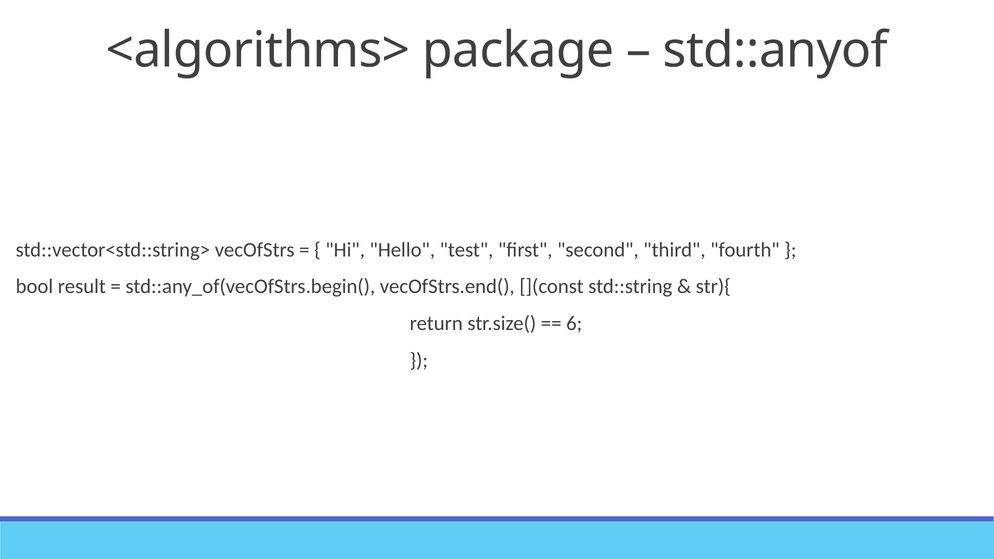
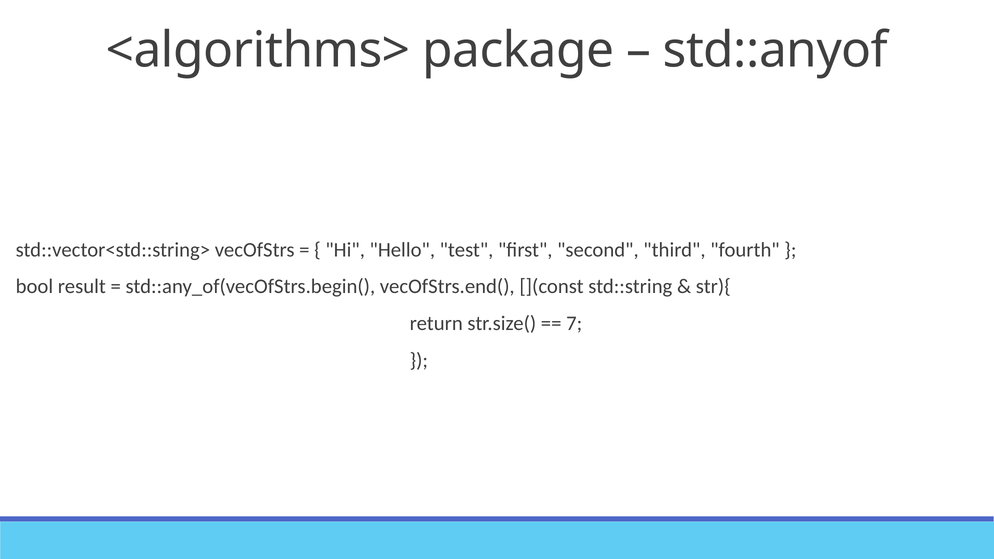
6: 6 -> 7
